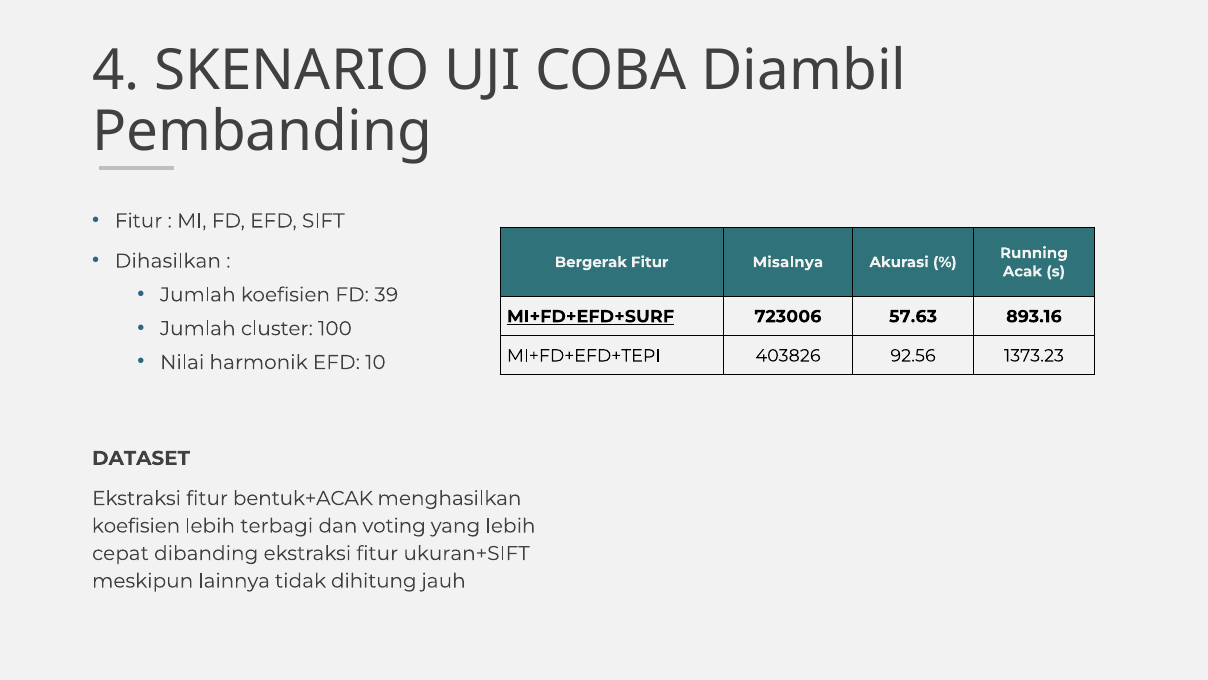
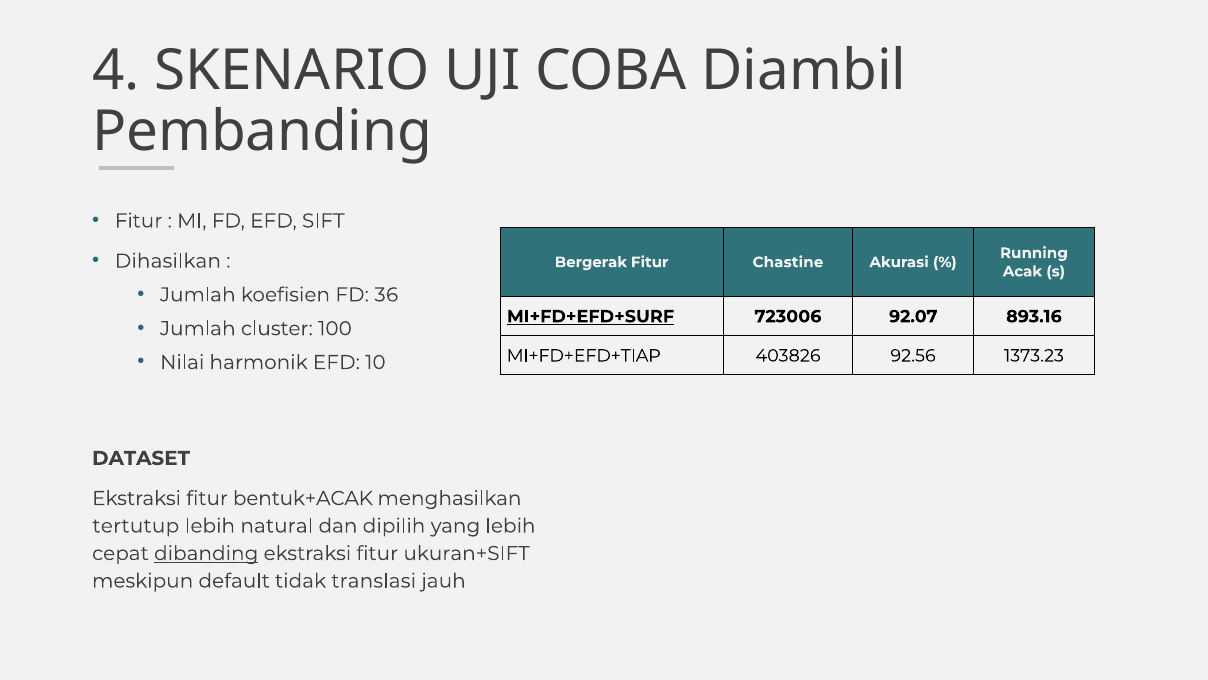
Misalnya: Misalnya -> Chastine
39: 39 -> 36
57.63: 57.63 -> 92.07
MI+FD+EFD+TEPI: MI+FD+EFD+TEPI -> MI+FD+EFD+TIAP
koefisien at (136, 526): koefisien -> tertutup
terbagi: terbagi -> natural
voting: voting -> dipilih
dibanding underline: none -> present
lainnya: lainnya -> default
dihitung: dihitung -> translasi
